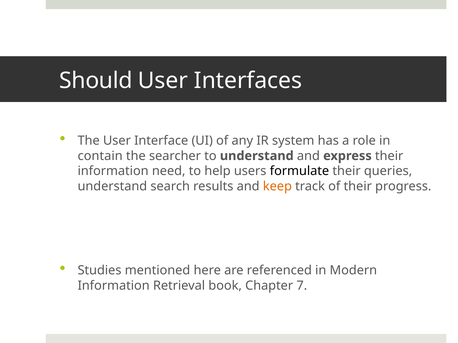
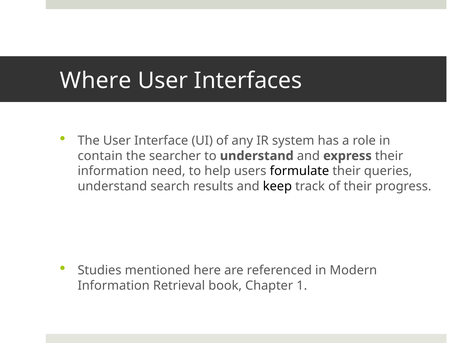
Should: Should -> Where
keep colour: orange -> black
7: 7 -> 1
